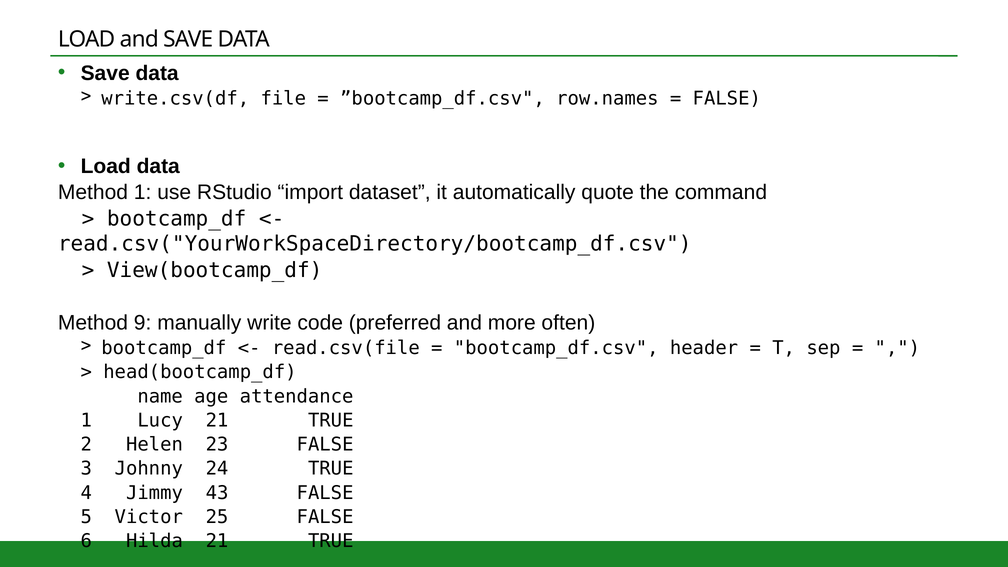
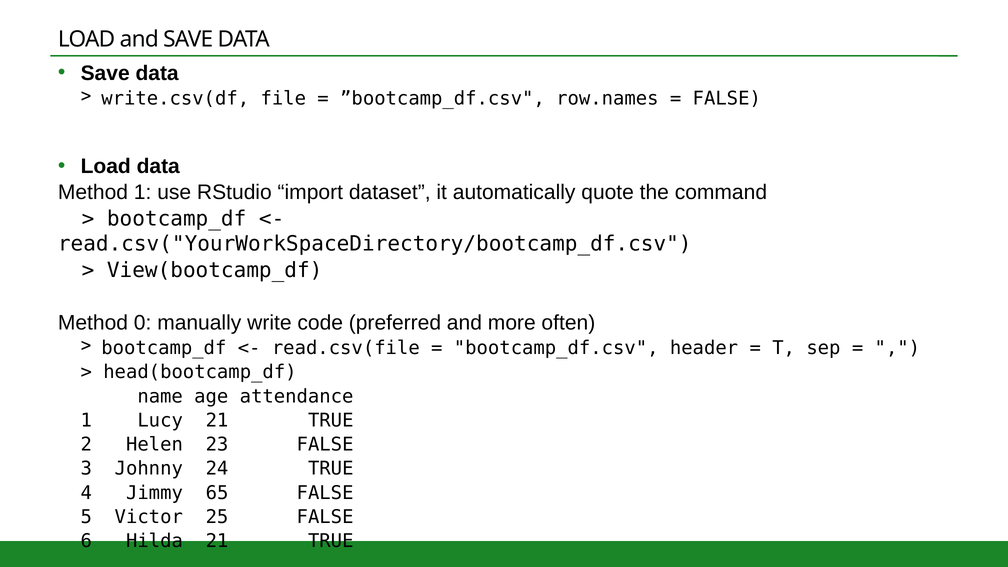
9: 9 -> 0
43: 43 -> 65
